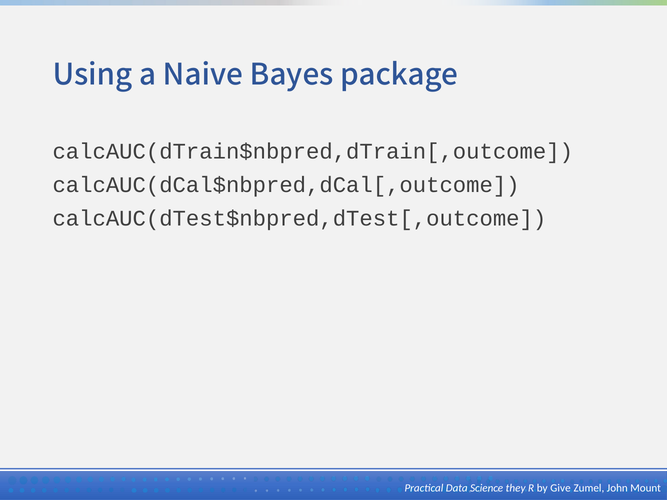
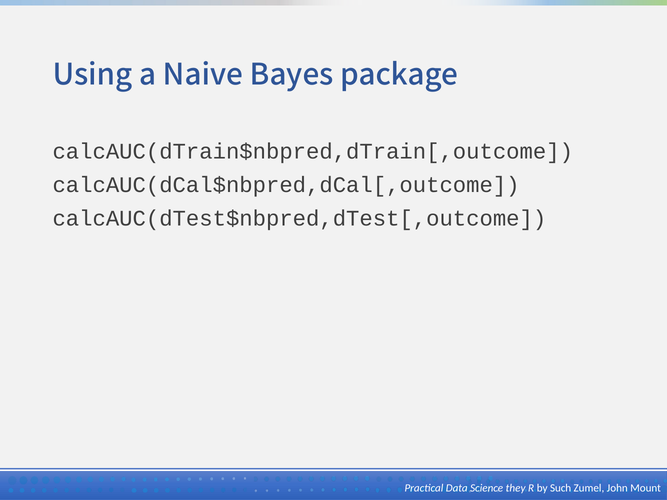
Give: Give -> Such
